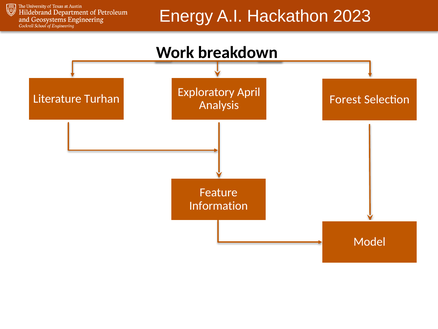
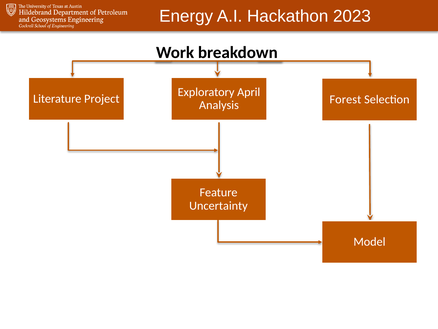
Turhan: Turhan -> Project
Information: Information -> Uncertainty
